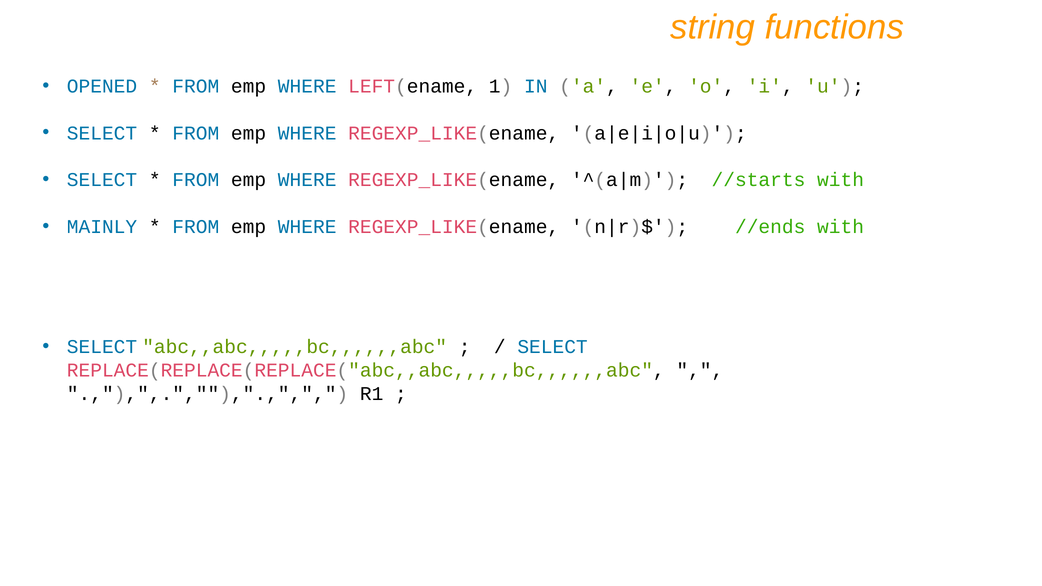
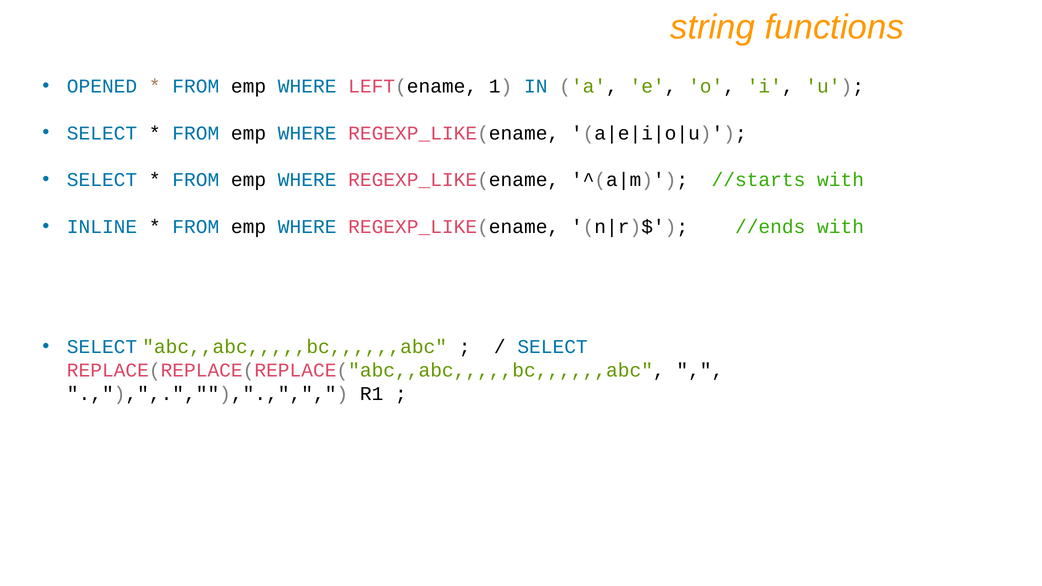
MAINLY: MAINLY -> INLINE
